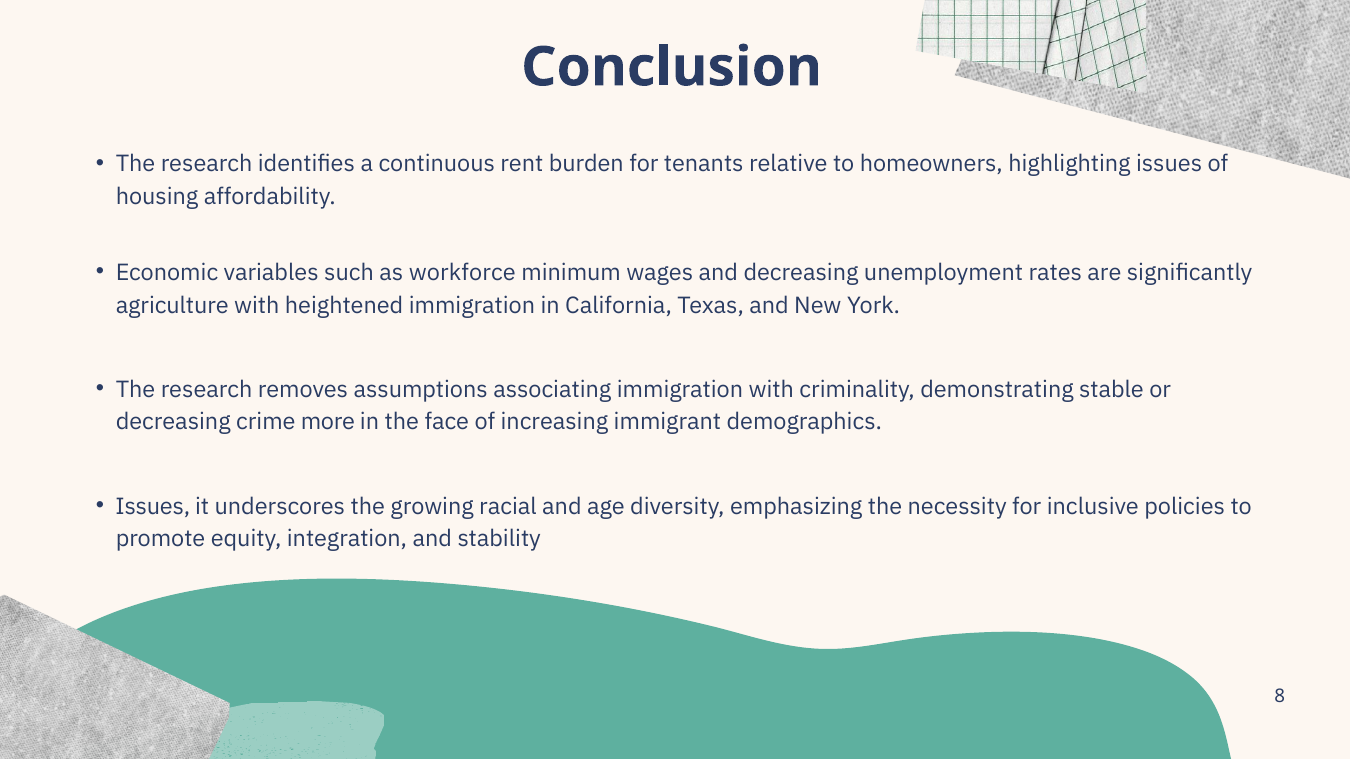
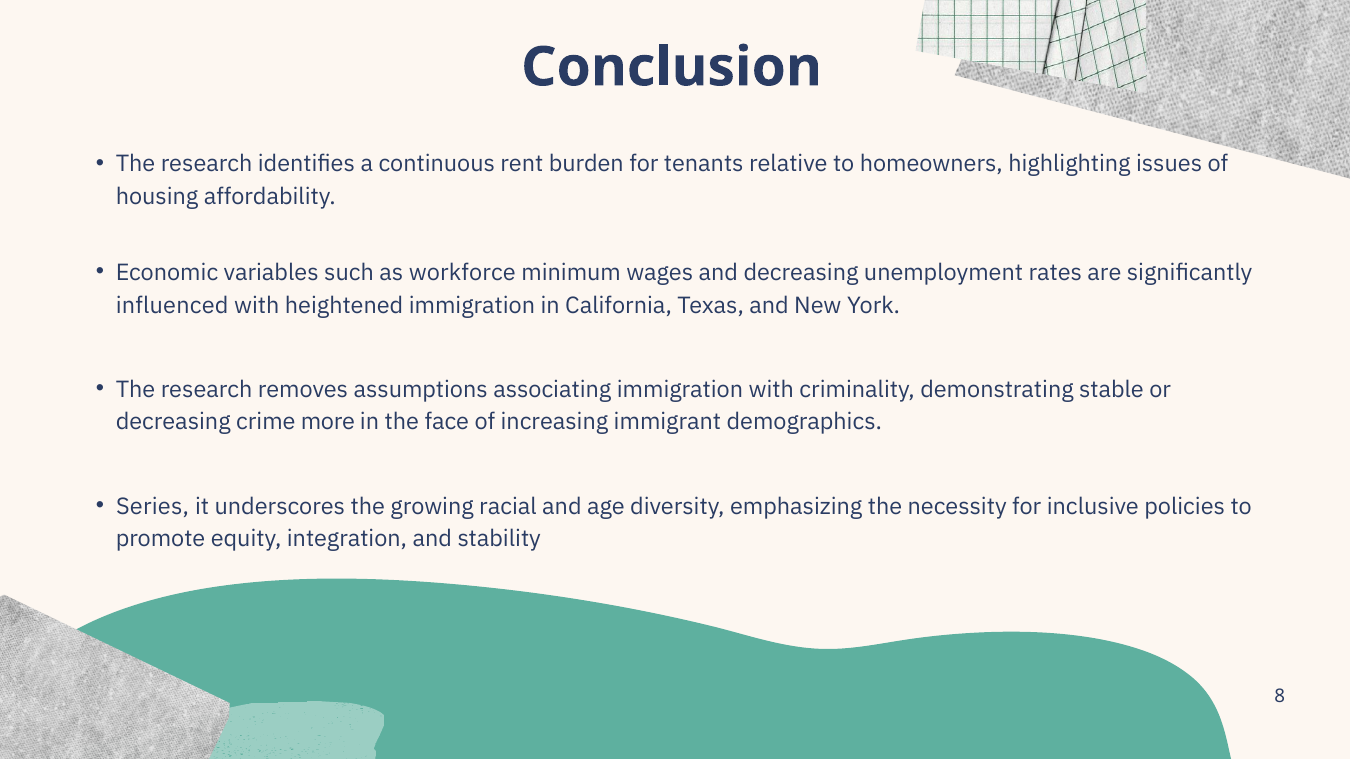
agriculture: agriculture -> influenced
Issues at (153, 507): Issues -> Series
